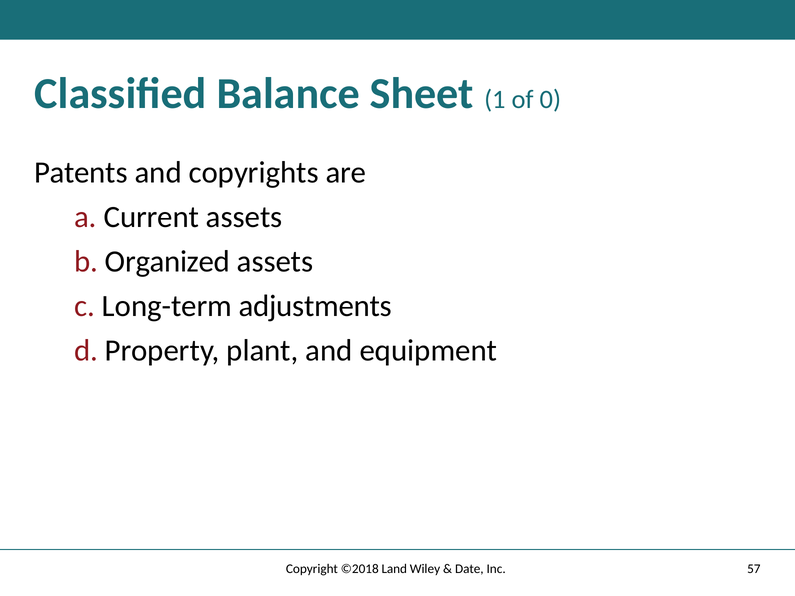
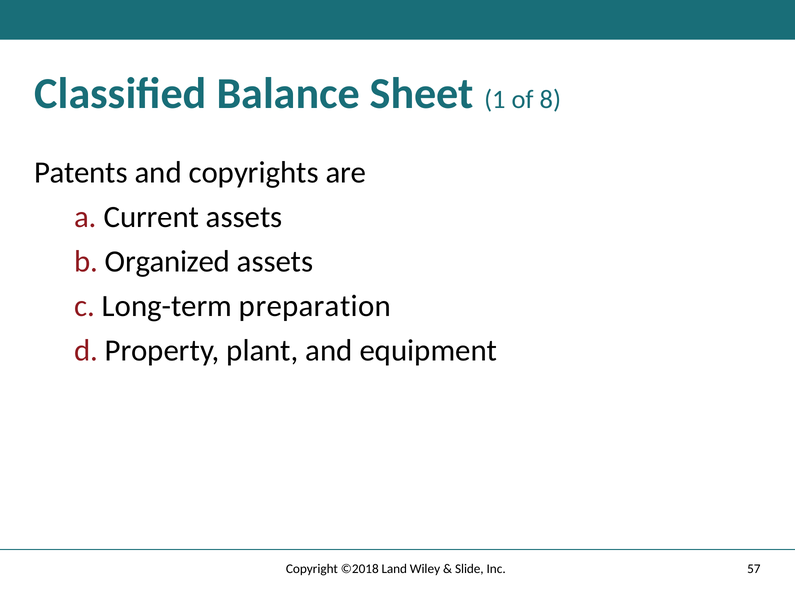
0: 0 -> 8
adjustments: adjustments -> preparation
Date: Date -> Slide
